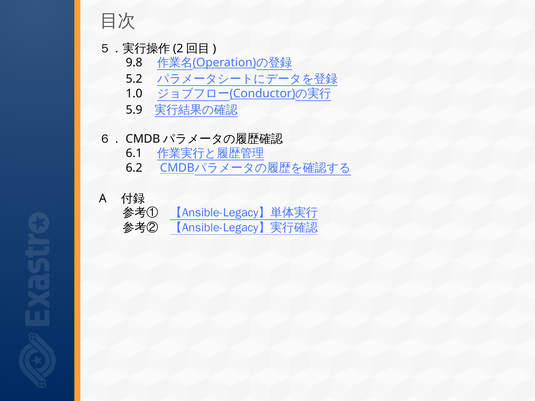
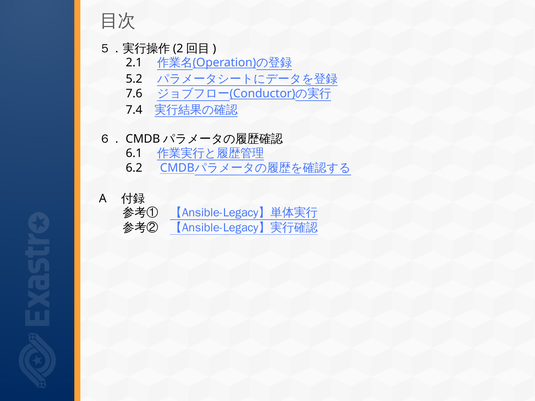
9.8: 9.8 -> 2.1
1.0: 1.0 -> 7.6
5.9: 5.9 -> 7.4
